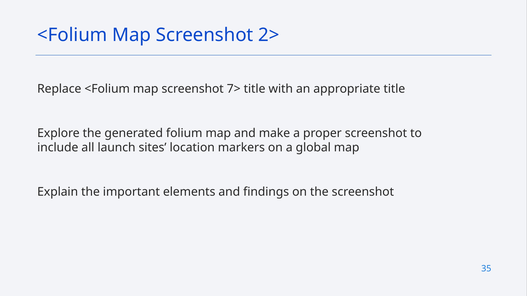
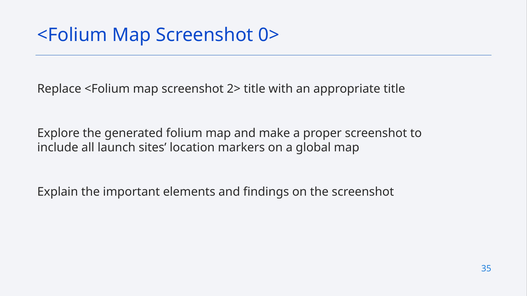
2>: 2> -> 0>
7>: 7> -> 2>
